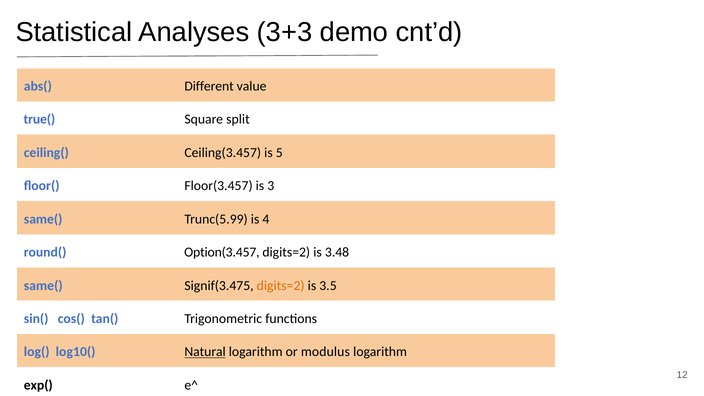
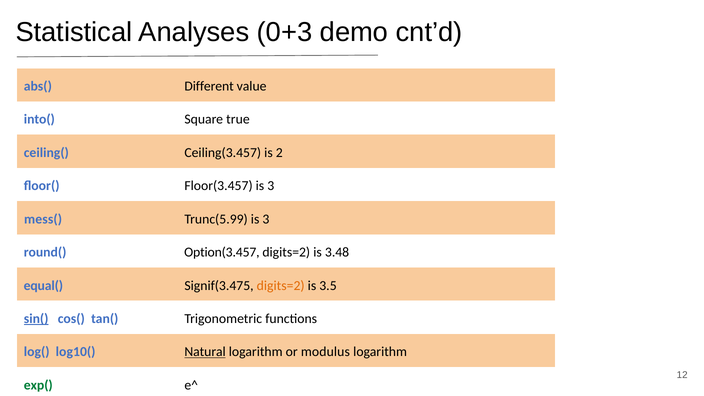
3+3: 3+3 -> 0+3
true(: true( -> into(
split: split -> true
5: 5 -> 2
same( at (43, 219): same( -> mess(
Trunc(5.99 is 4: 4 -> 3
same( at (43, 286): same( -> equal(
sin( underline: none -> present
exp( colour: black -> green
